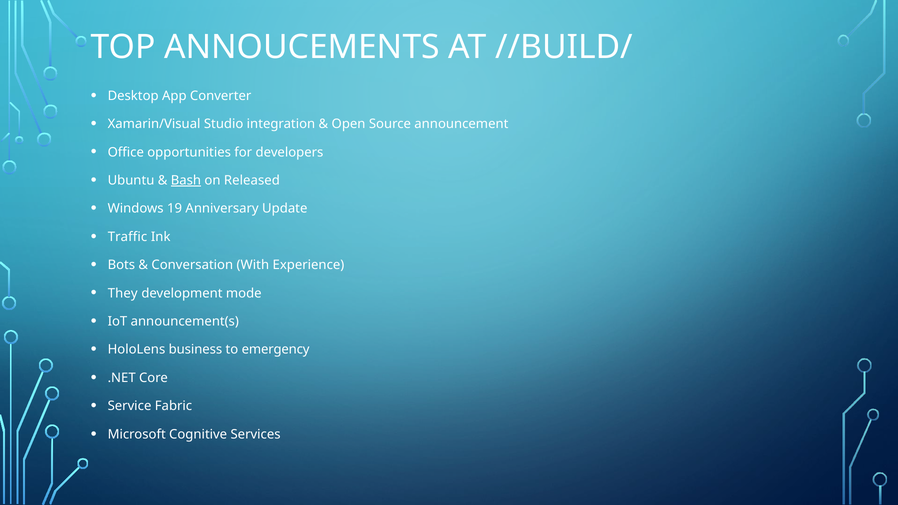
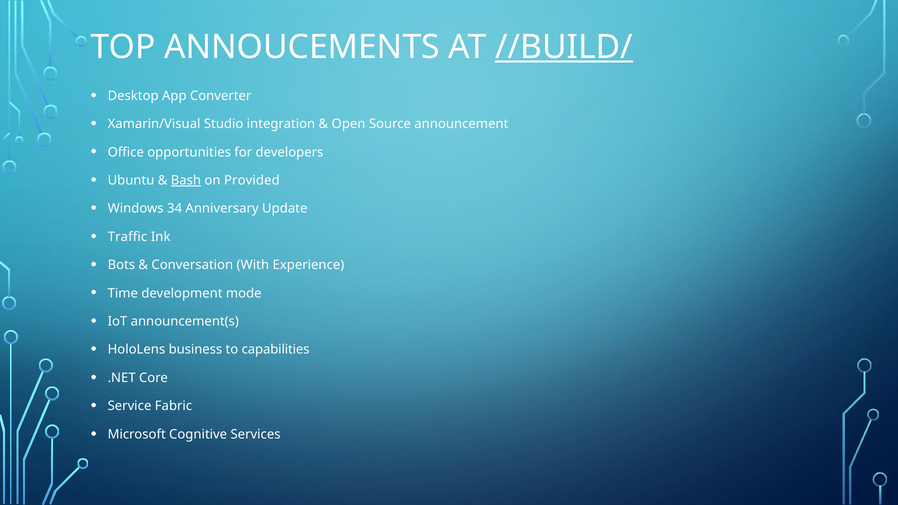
//BUILD/ underline: none -> present
Released: Released -> Provided
19: 19 -> 34
They: They -> Time
emergency: emergency -> capabilities
